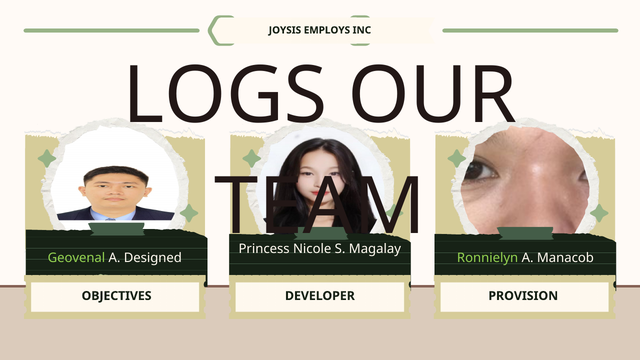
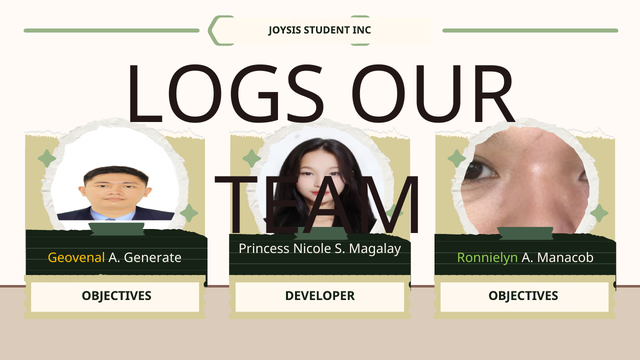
EMPLOYS: EMPLOYS -> STUDENT
Geovenal colour: light green -> yellow
Designed: Designed -> Generate
DEVELOPER PROVISION: PROVISION -> OBJECTIVES
